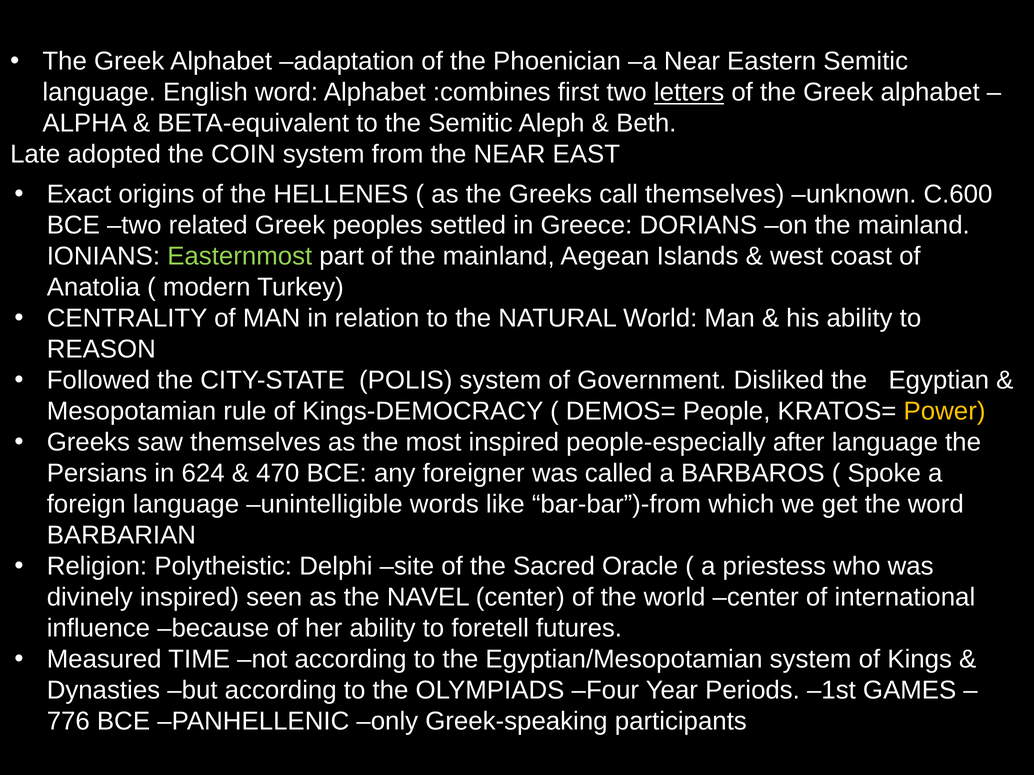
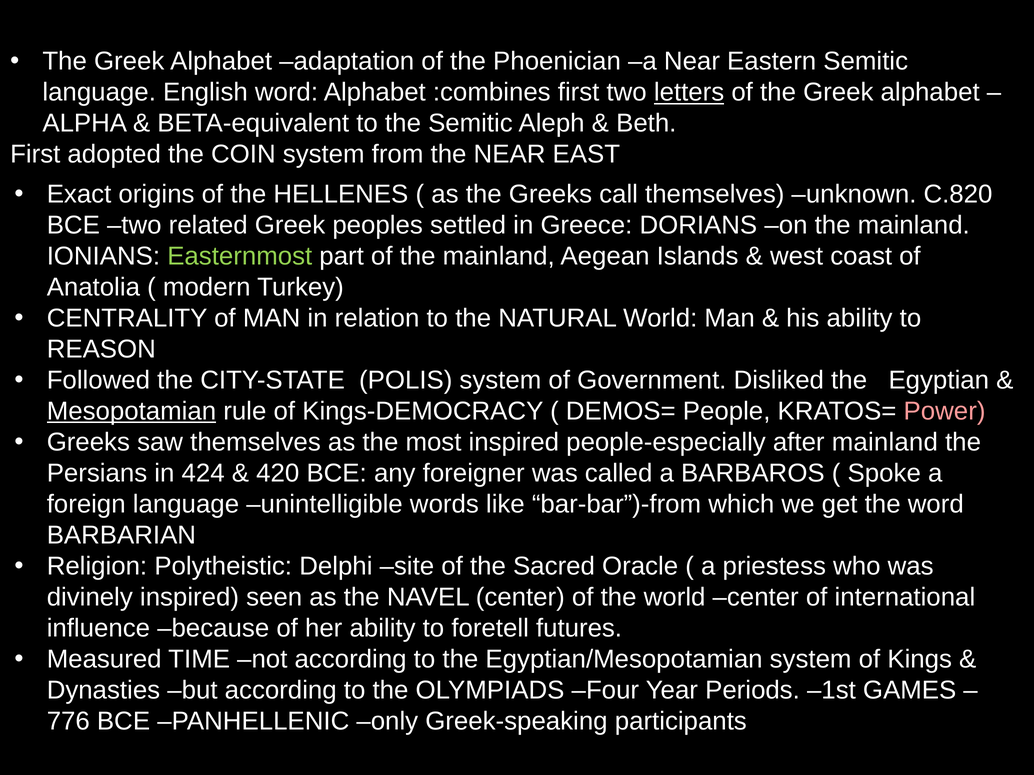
Late at (35, 155): Late -> First
C.600: C.600 -> C.820
Mesopotamian underline: none -> present
Power colour: yellow -> pink
after language: language -> mainland
624: 624 -> 424
470: 470 -> 420
